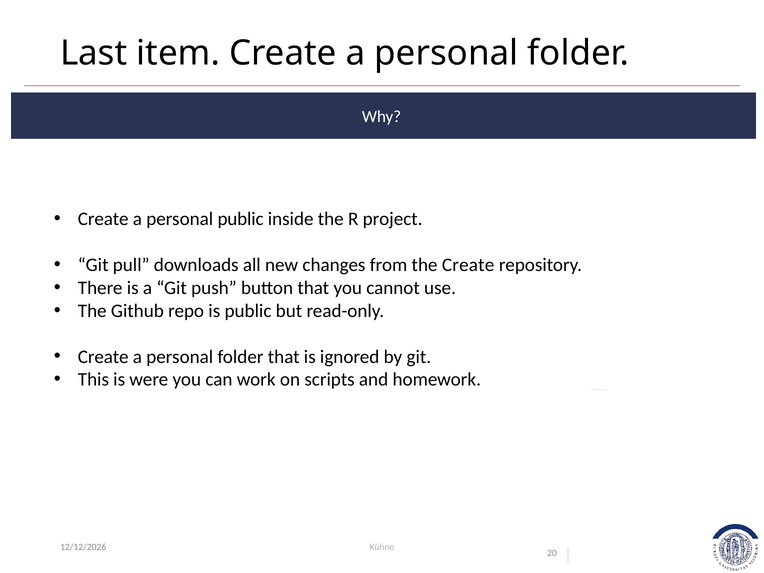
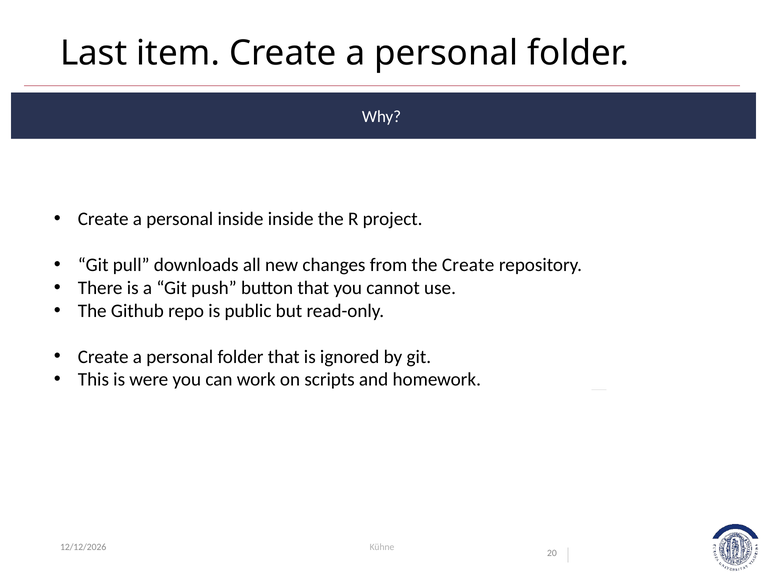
personal public: public -> inside
